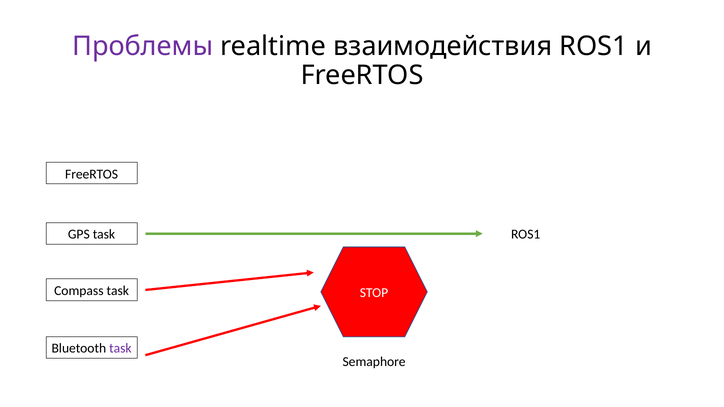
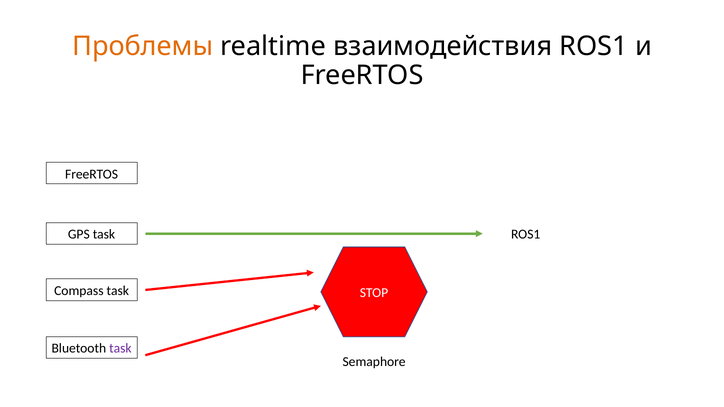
Проблемы colour: purple -> orange
